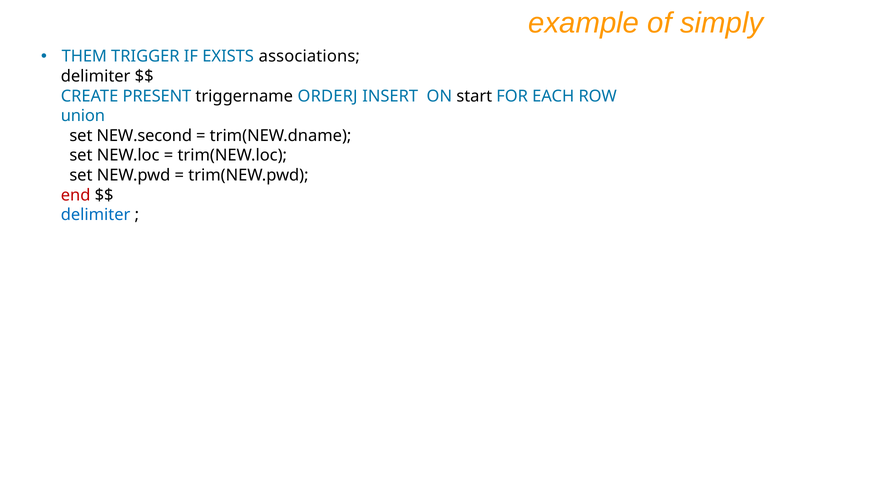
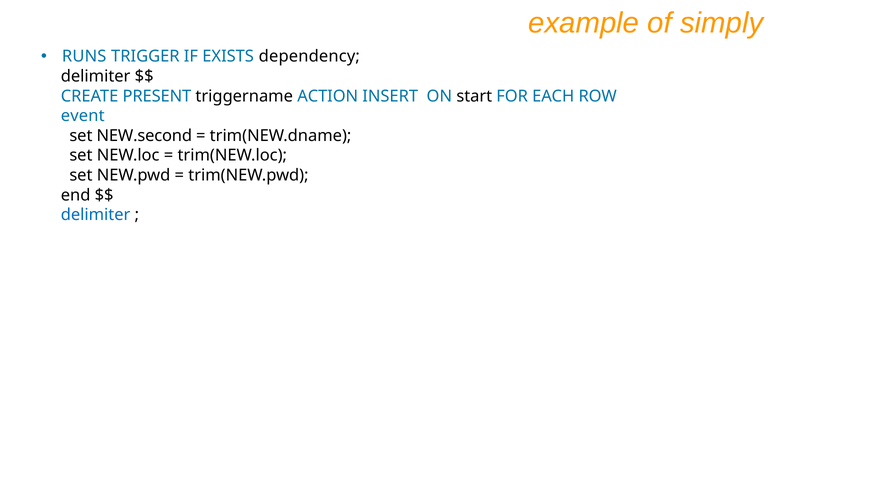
THEM: THEM -> RUNS
associations: associations -> dependency
ORDERJ: ORDERJ -> ACTION
union: union -> event
end colour: red -> black
